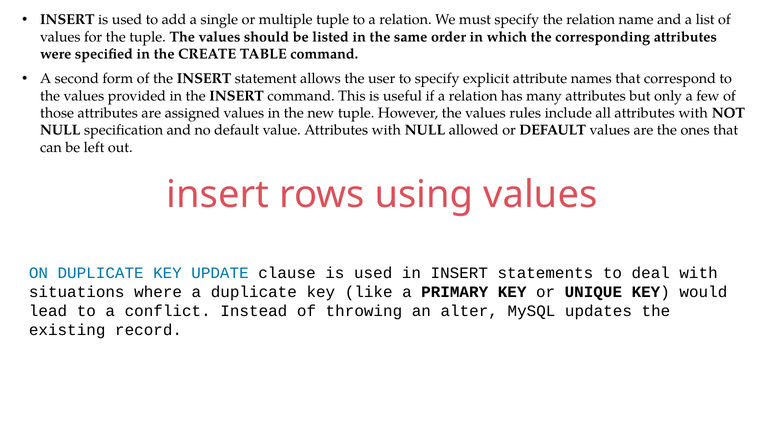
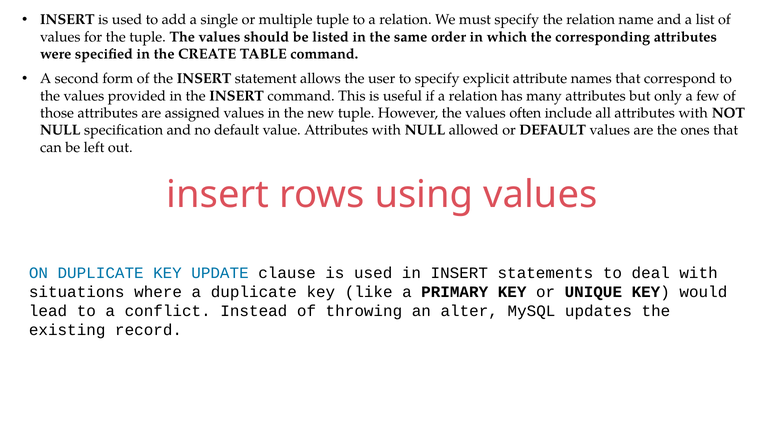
rules: rules -> often
